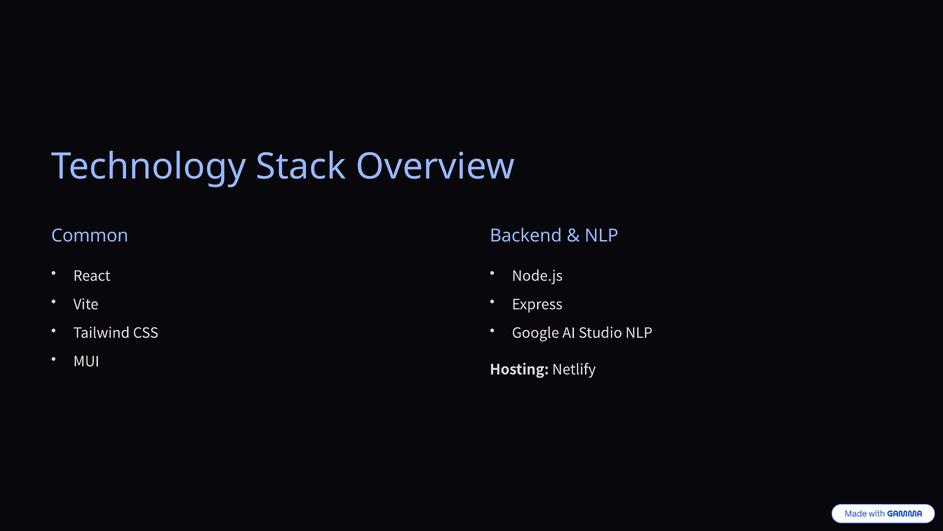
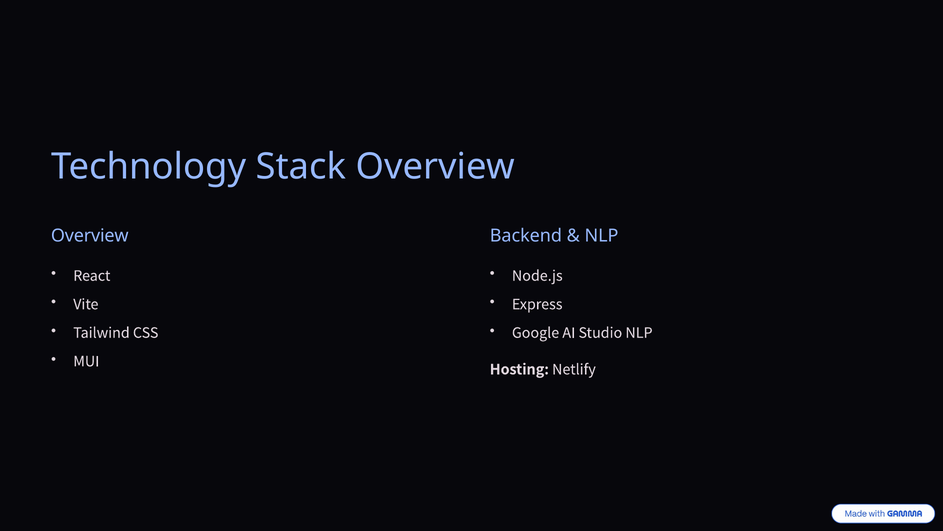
Common at (90, 235): Common -> Overview
